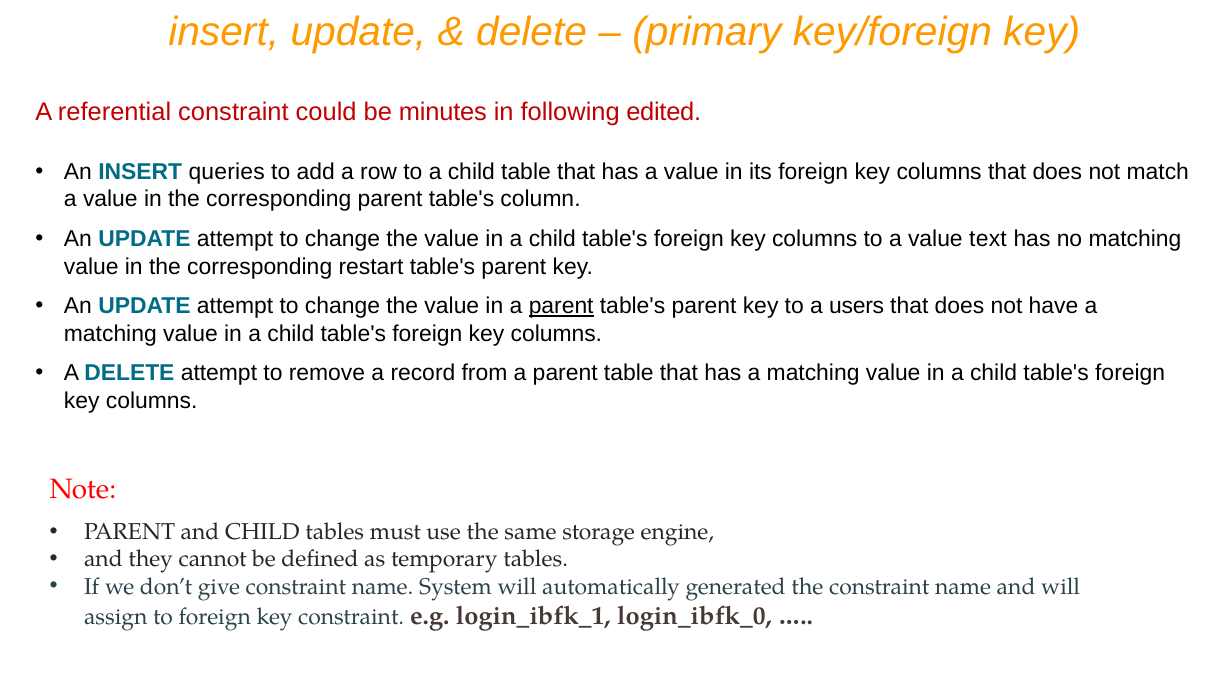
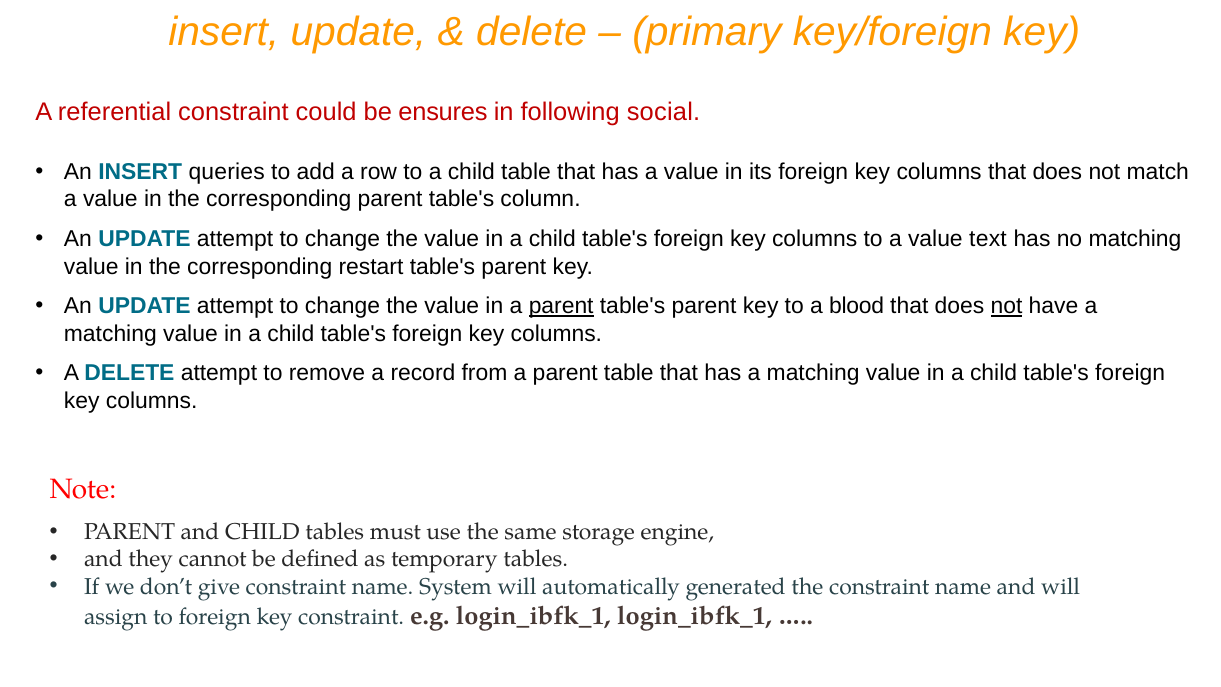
minutes: minutes -> ensures
edited: edited -> social
users: users -> blood
not at (1007, 306) underline: none -> present
login_ibfk_1 login_ibfk_0: login_ibfk_0 -> login_ibfk_1
